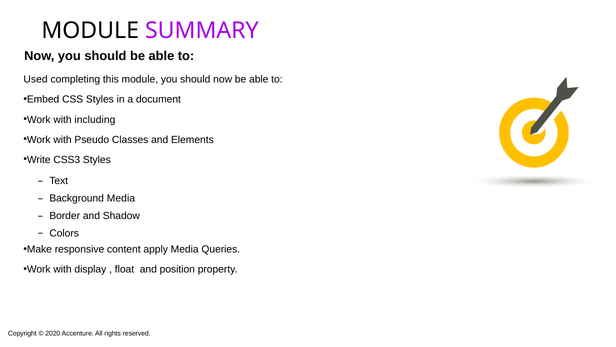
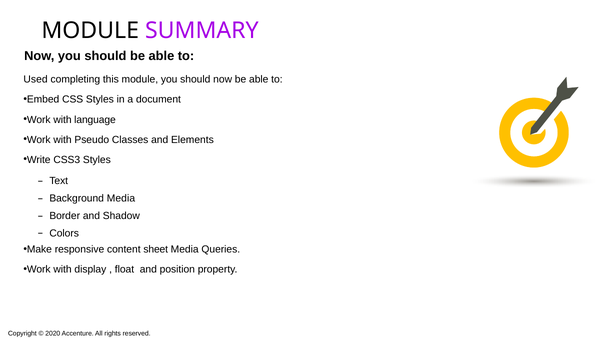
including: including -> language
apply: apply -> sheet
